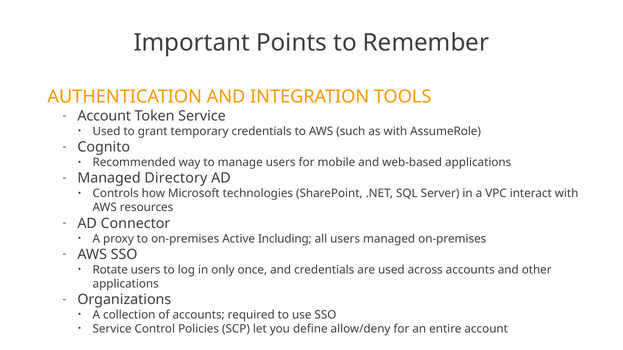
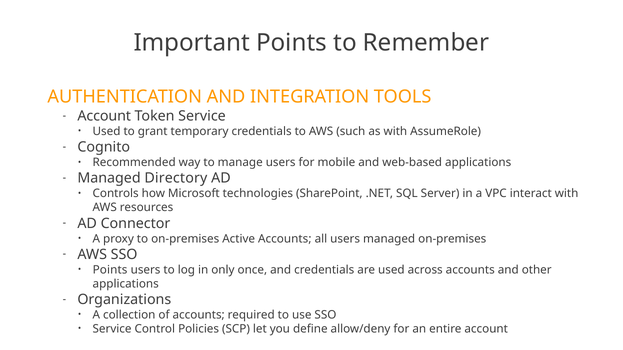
Active Including: Including -> Accounts
Rotate at (110, 270): Rotate -> Points
